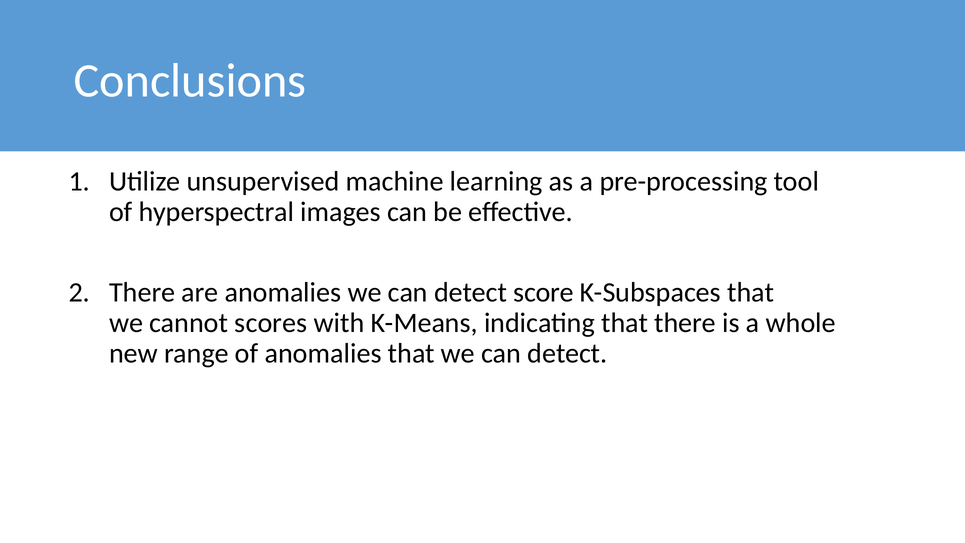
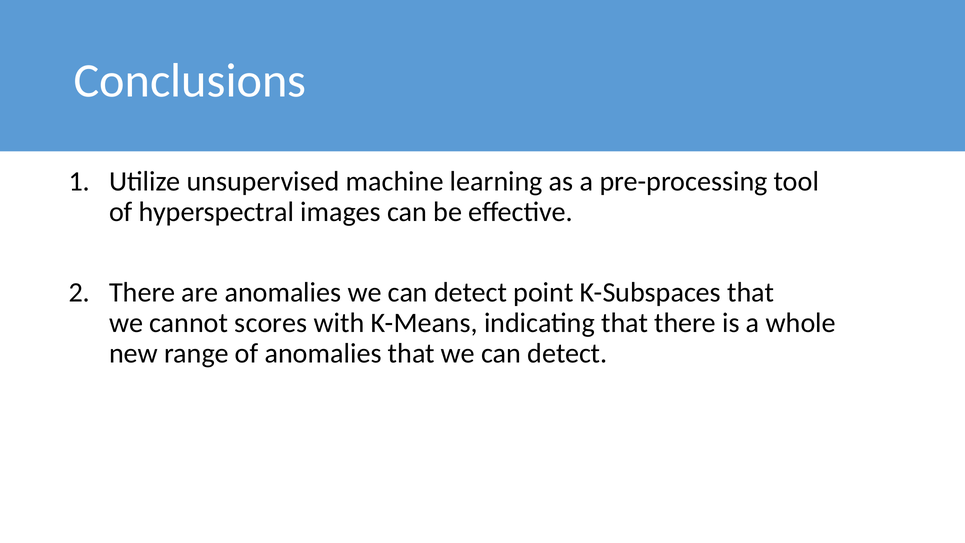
score: score -> point
